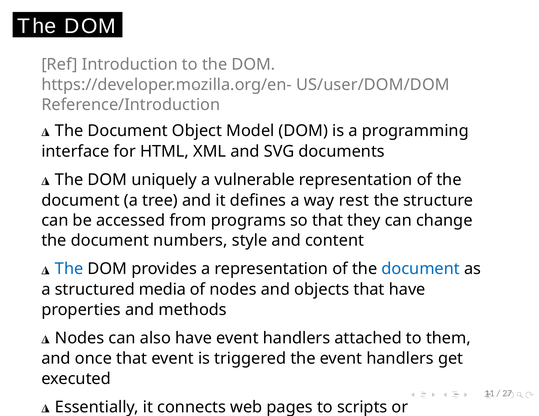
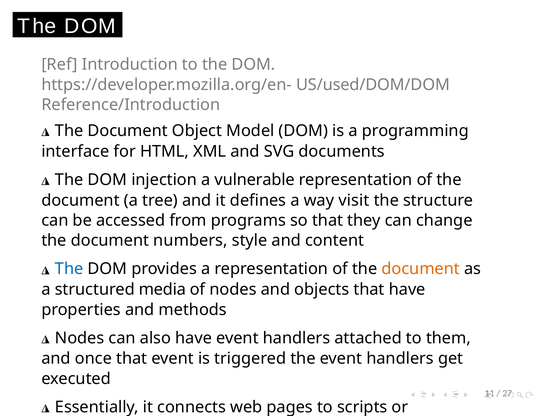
US/user/DOM/DOM: US/user/DOM/DOM -> US/used/DOM/DOM
uniquely: uniquely -> injection
rest: rest -> visit
document at (421, 269) colour: blue -> orange
